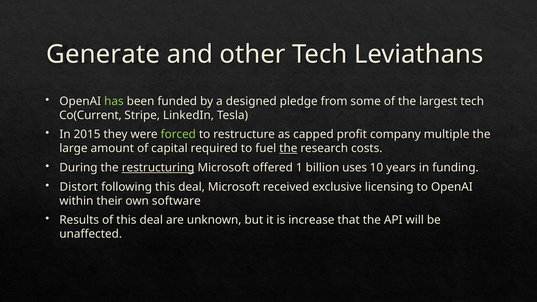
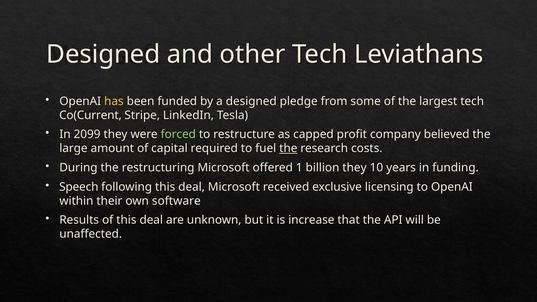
Generate at (103, 54): Generate -> Designed
has colour: light green -> yellow
2015: 2015 -> 2099
multiple: multiple -> believed
restructuring underline: present -> none
billion uses: uses -> they
Distort: Distort -> Speech
